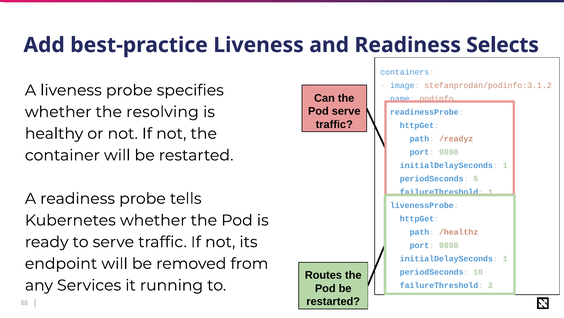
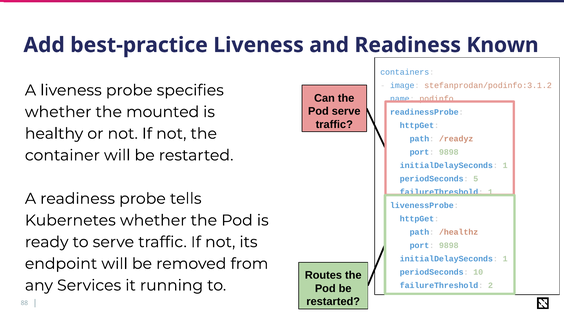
Selects: Selects -> Known
resolving: resolving -> mounted
